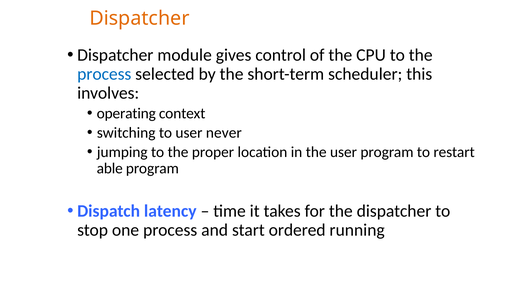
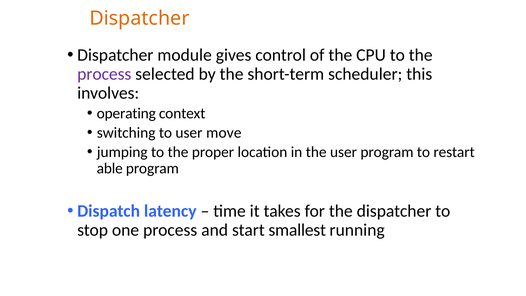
process at (104, 74) colour: blue -> purple
never: never -> move
ordered: ordered -> smallest
